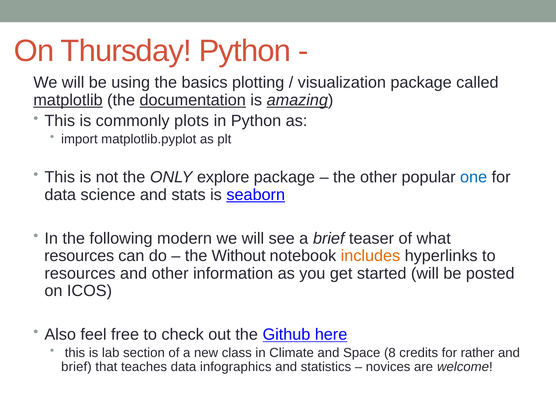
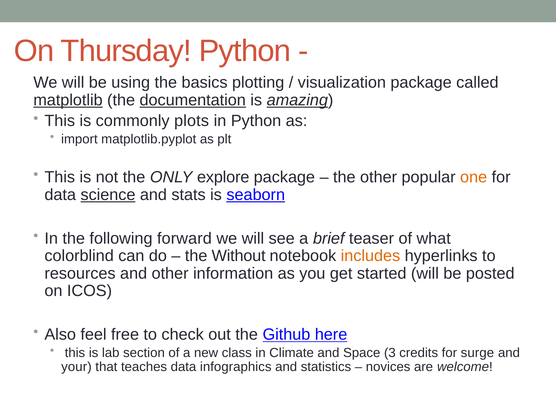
one colour: blue -> orange
science underline: none -> present
modern: modern -> forward
resources at (79, 256): resources -> colorblind
8: 8 -> 3
rather: rather -> surge
brief at (76, 367): brief -> your
